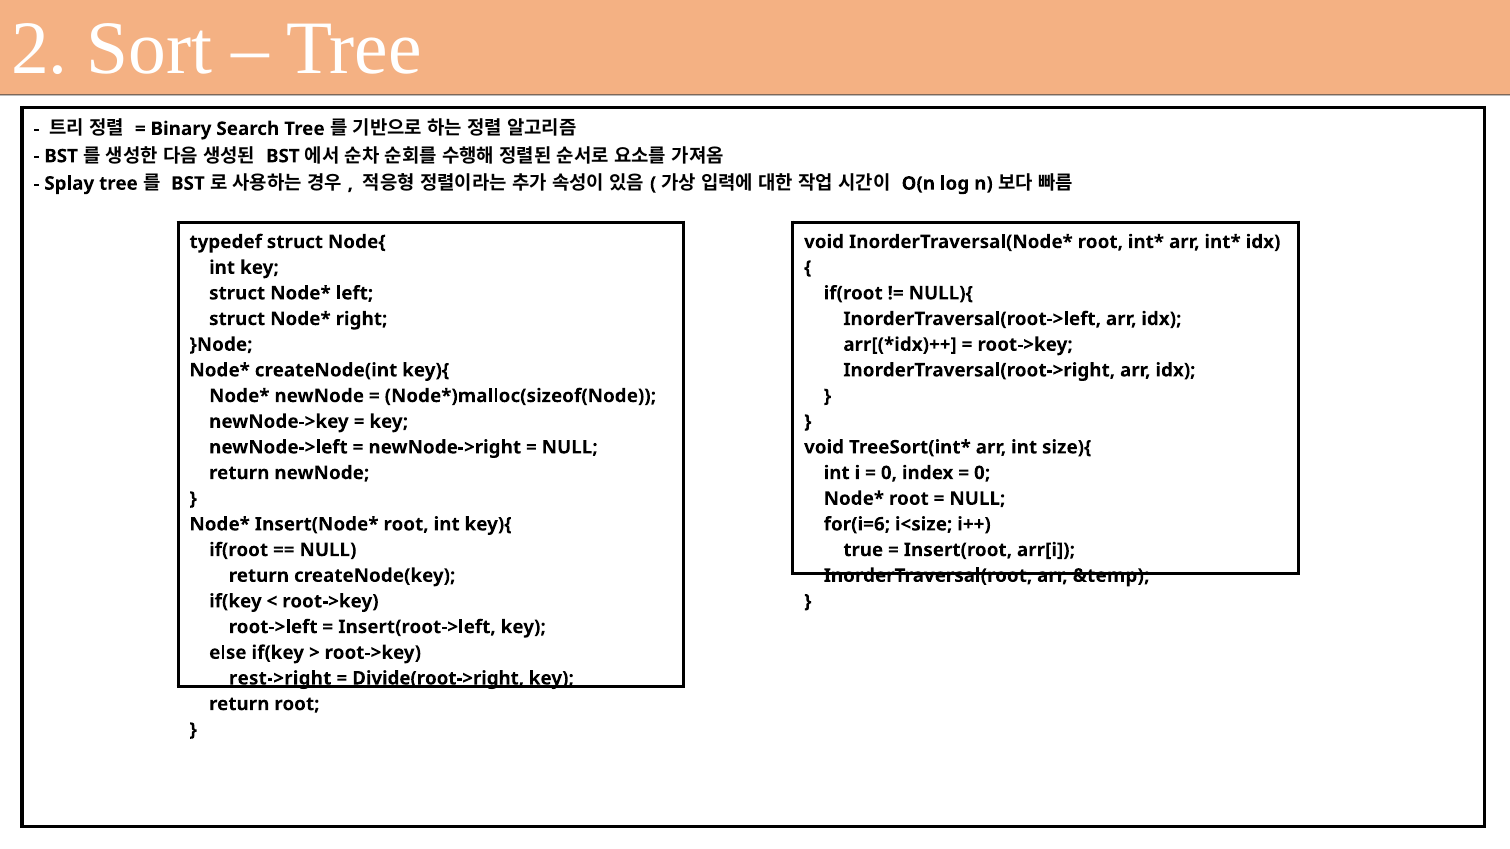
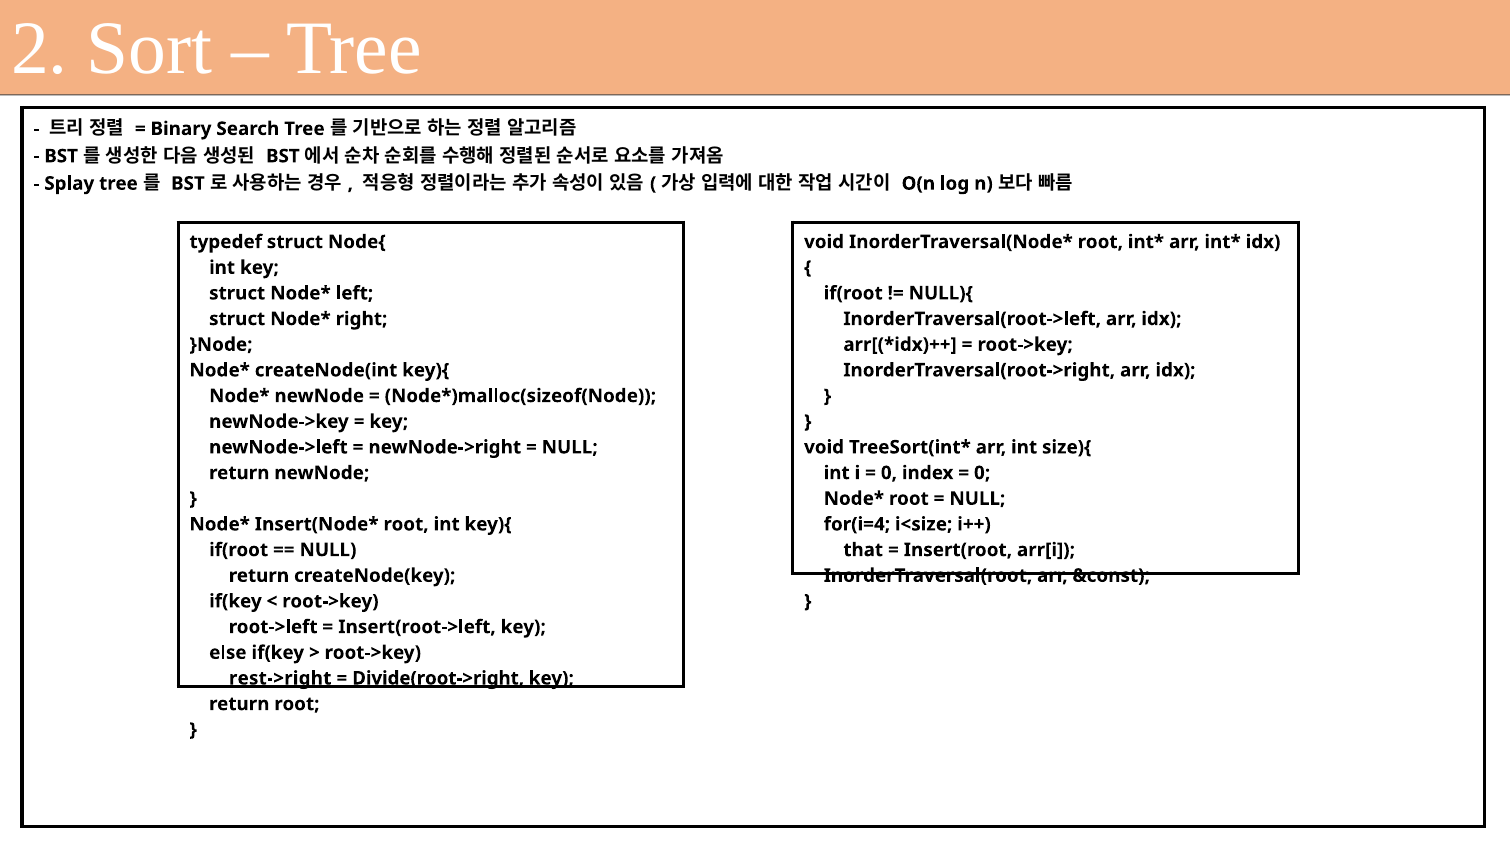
for(i=6: for(i=6 -> for(i=4
true: true -> that
&temp: &temp -> &const
